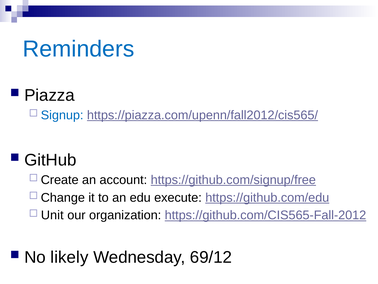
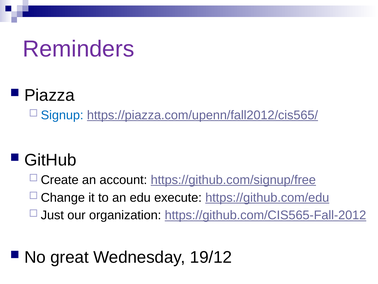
Reminders colour: blue -> purple
Unit: Unit -> Just
likely: likely -> great
69/12: 69/12 -> 19/12
